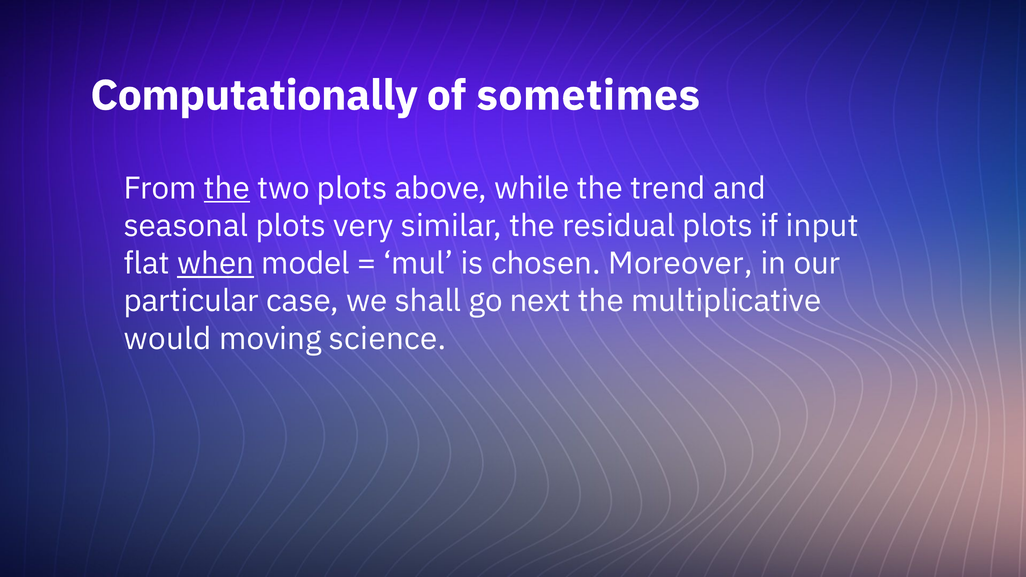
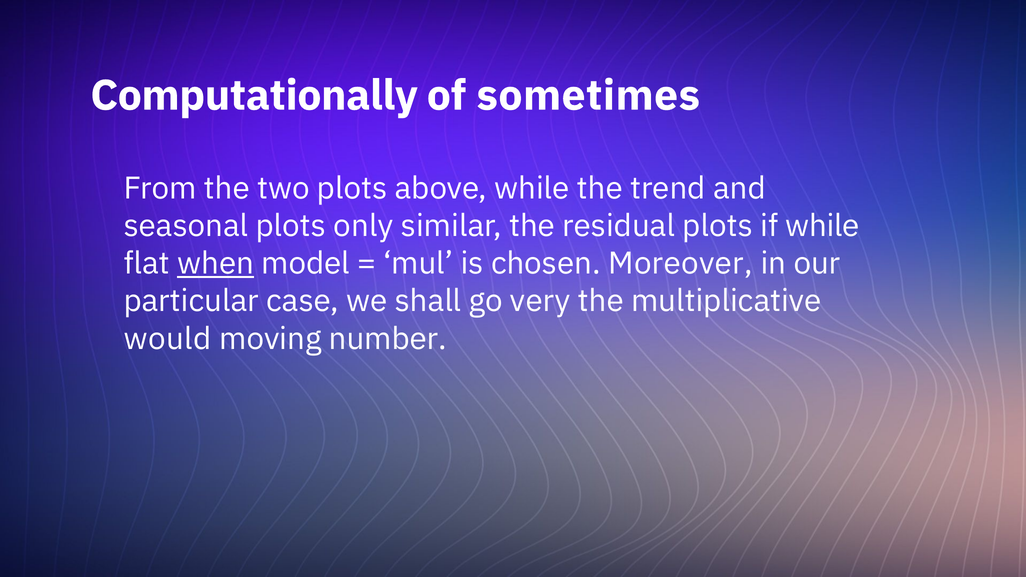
the at (227, 188) underline: present -> none
very: very -> only
if input: input -> while
next: next -> very
science: science -> number
